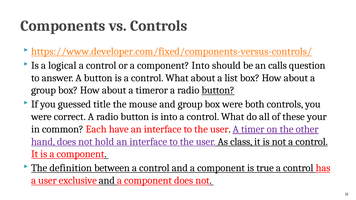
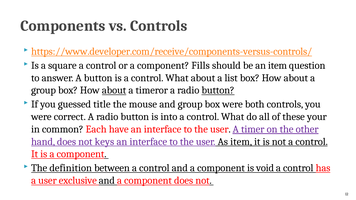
https://www.developer.com/fixed/components-versus-controls/: https://www.developer.com/fixed/components-versus-controls/ -> https://www.developer.com/receive/components-versus-controls/
logical: logical -> square
component Into: Into -> Fills
an calls: calls -> item
about at (114, 90) underline: none -> present
hold: hold -> keys
As class: class -> item
true: true -> void
